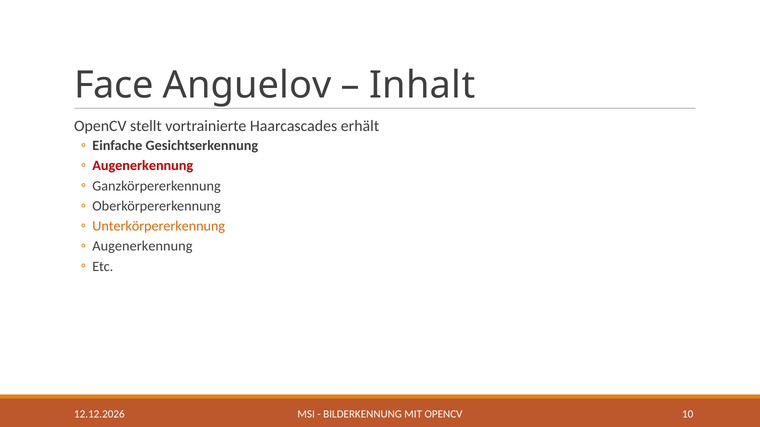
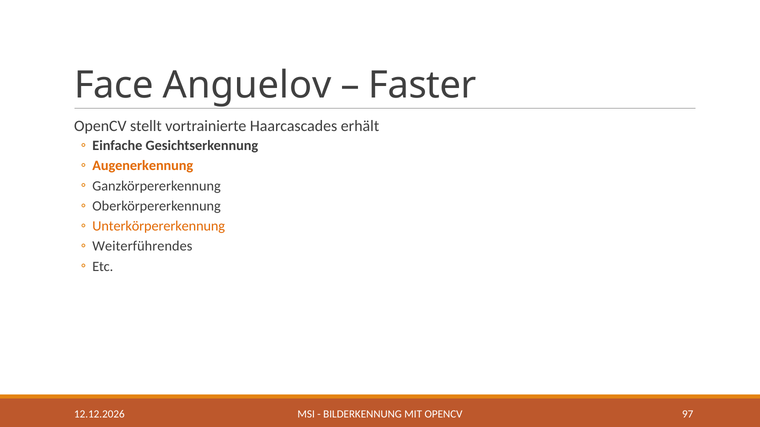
Inhalt: Inhalt -> Faster
Augenerkennung at (143, 166) colour: red -> orange
Augenerkennung at (142, 247): Augenerkennung -> Weiterführendes
10: 10 -> 97
